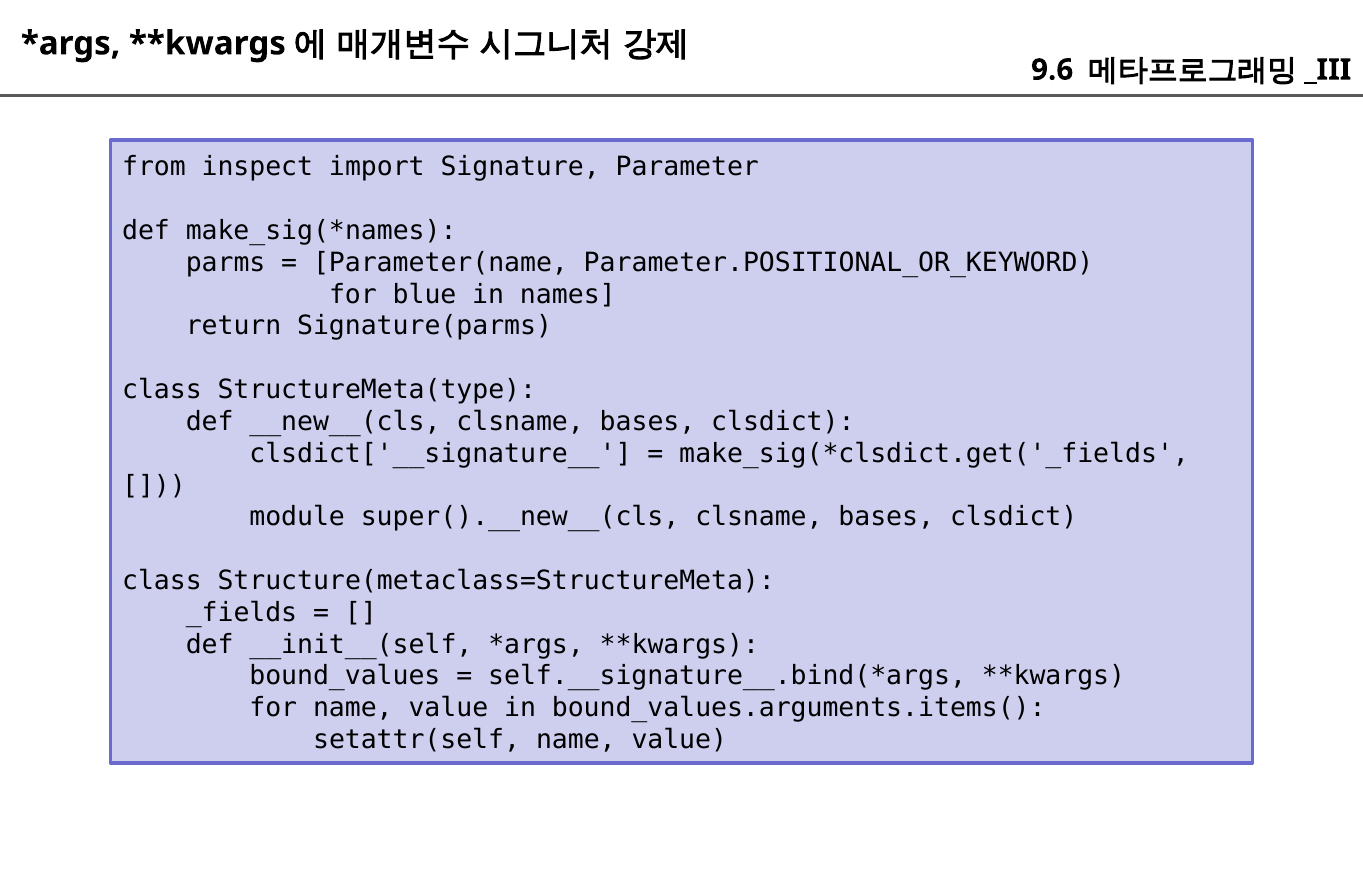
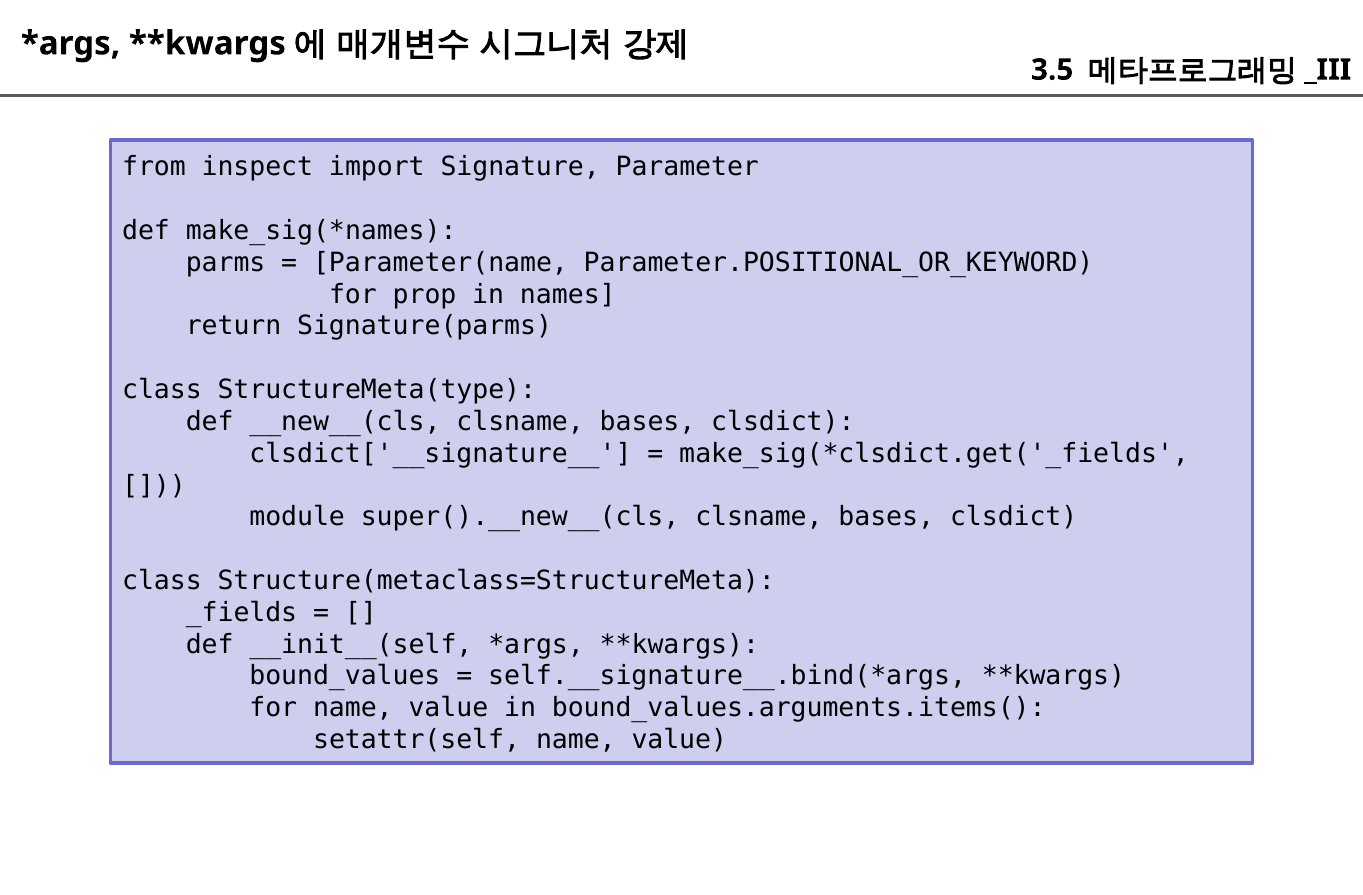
9.6: 9.6 -> 3.5
blue: blue -> prop
